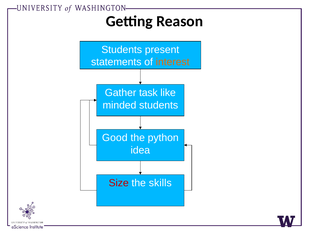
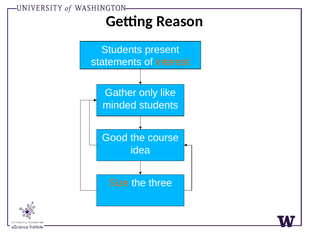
task: task -> only
python: python -> course
Size colour: red -> orange
skills: skills -> three
